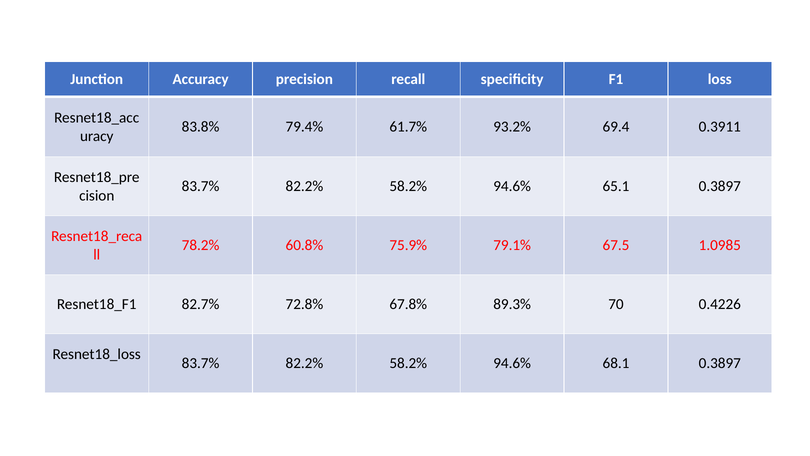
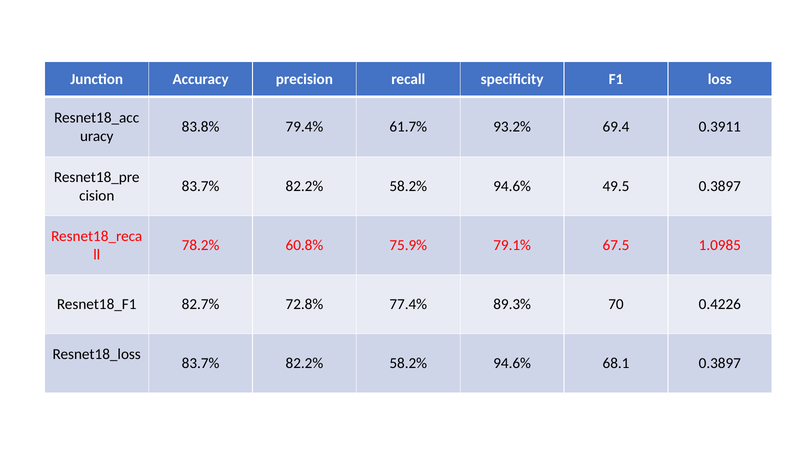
65.1: 65.1 -> 49.5
67.8%: 67.8% -> 77.4%
